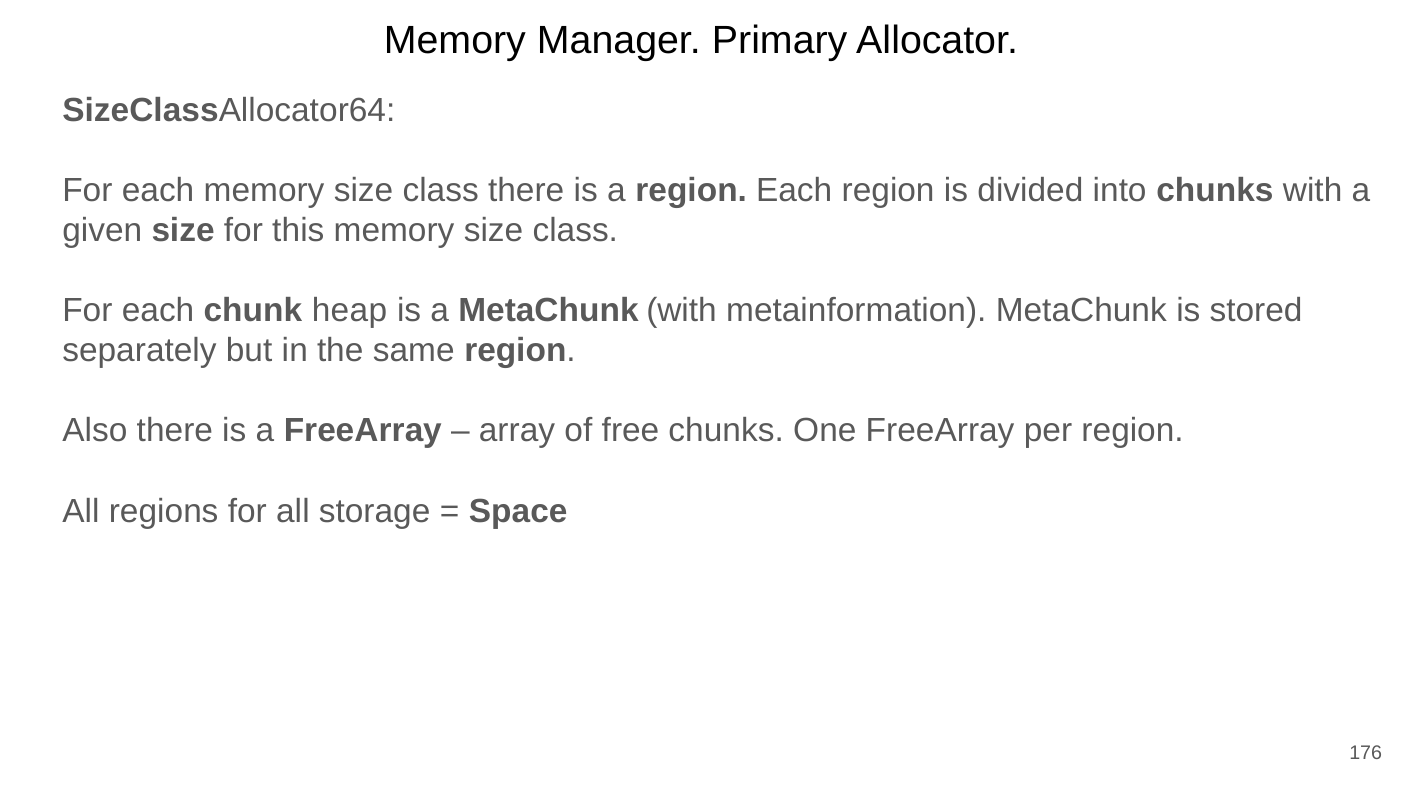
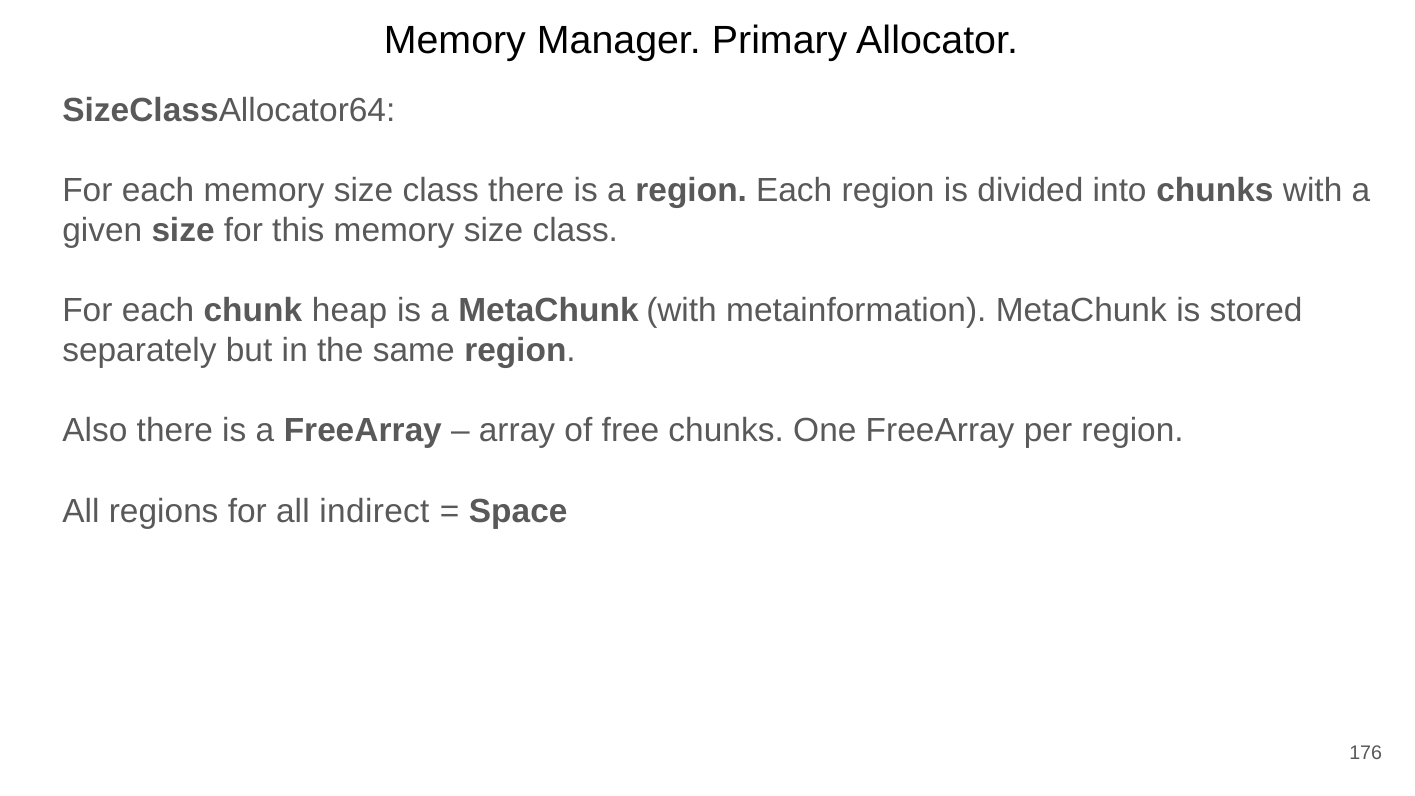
storage: storage -> indirect
